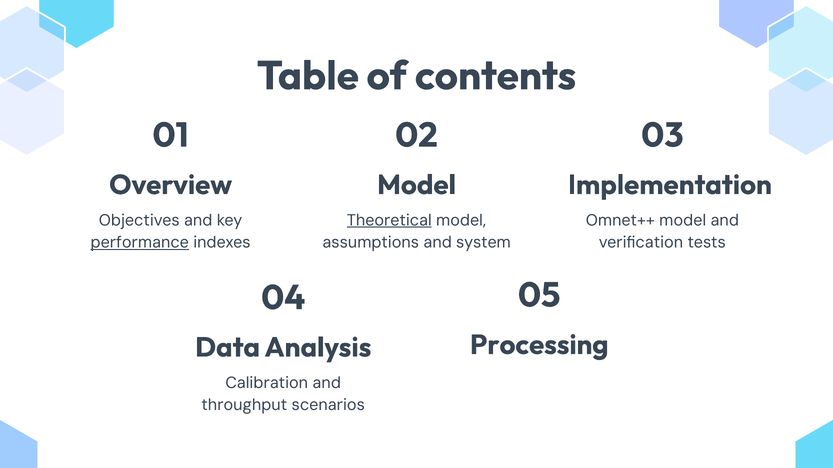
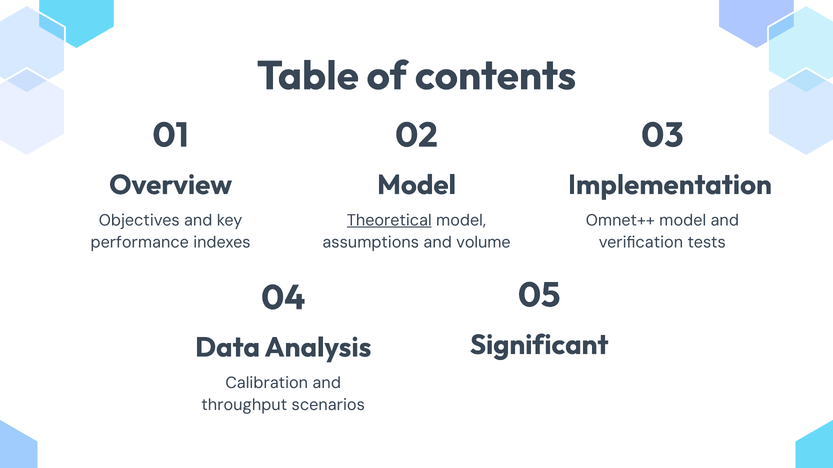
performance underline: present -> none
system: system -> volume
Processing: Processing -> Significant
